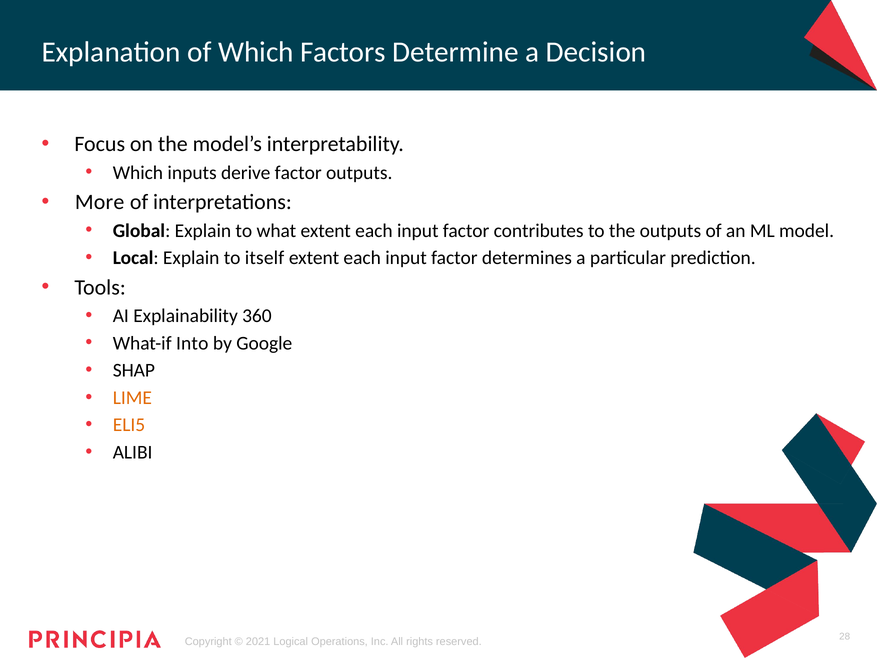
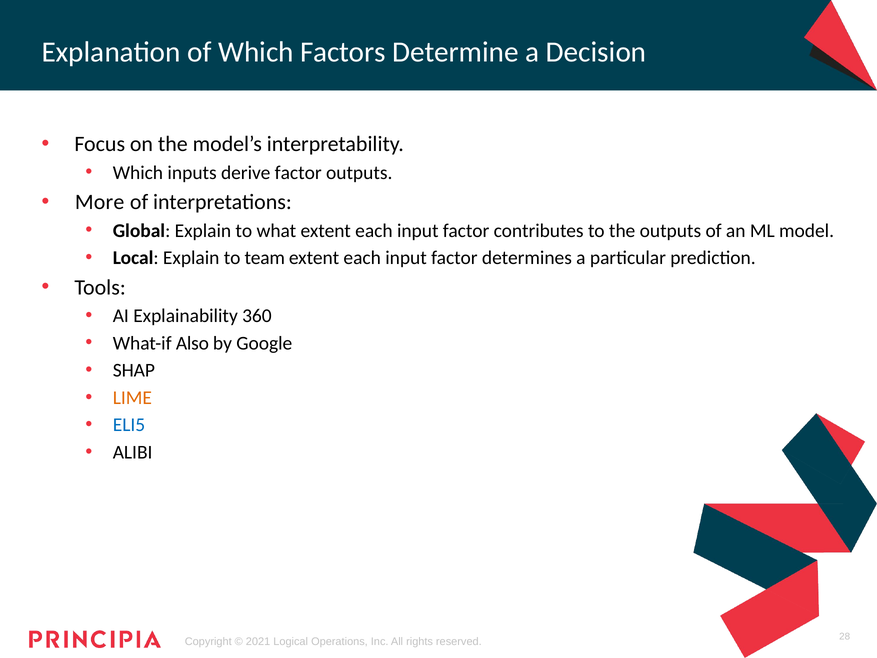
itself: itself -> team
Into: Into -> Also
ELI5 colour: orange -> blue
